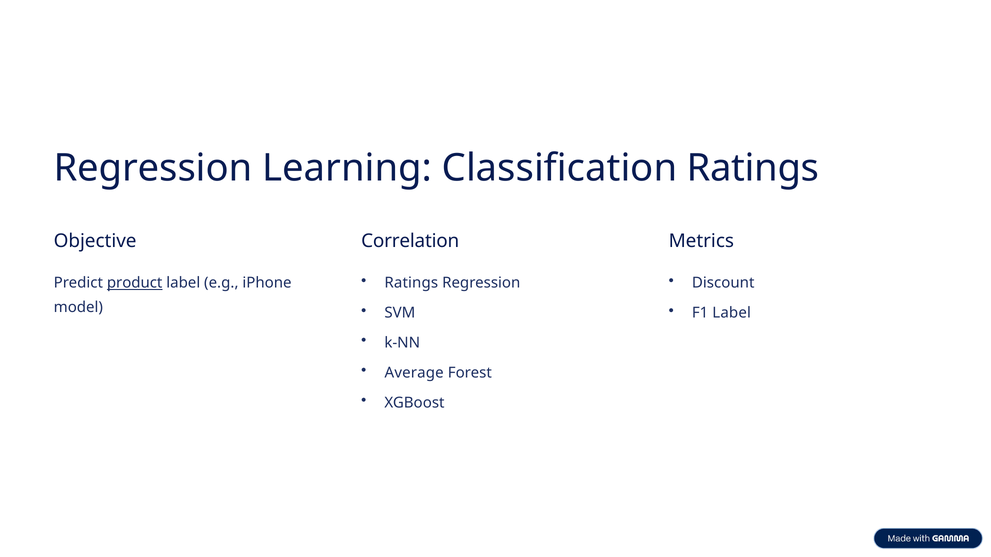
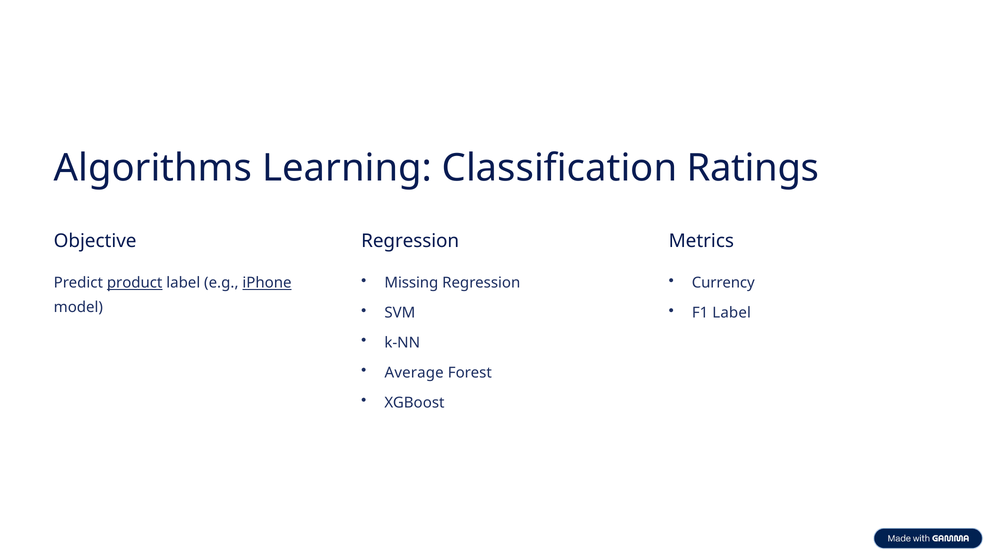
Regression at (153, 168): Regression -> Algorithms
Correlation at (410, 241): Correlation -> Regression
Ratings at (411, 283): Ratings -> Missing
Discount: Discount -> Currency
iPhone underline: none -> present
